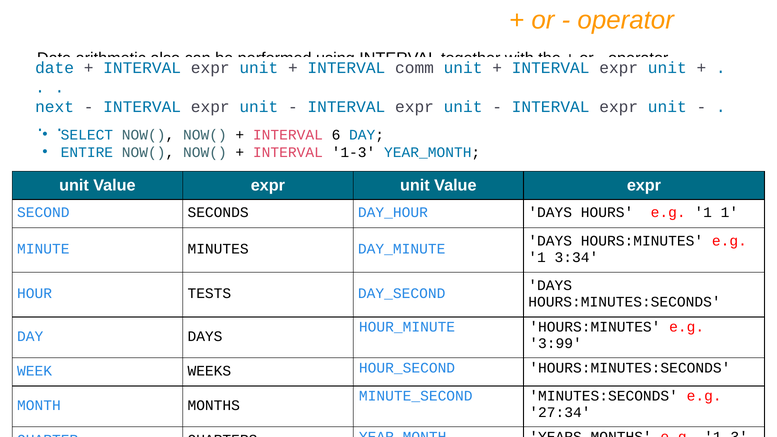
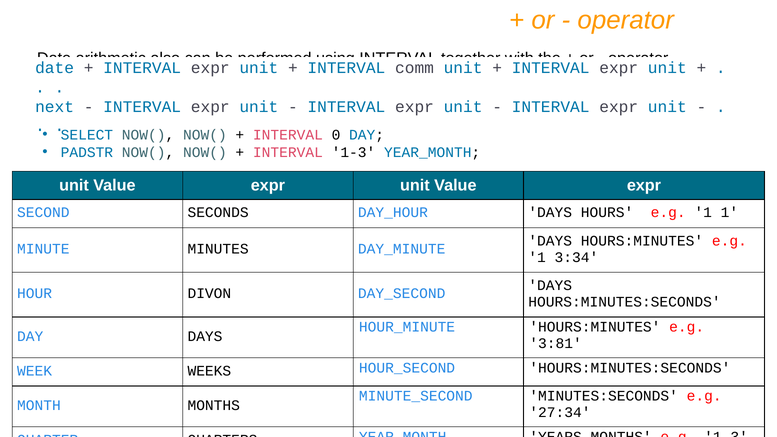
6: 6 -> 0
ENTIRE: ENTIRE -> PADSTR
TESTS: TESTS -> DIVON
3:99: 3:99 -> 3:81
